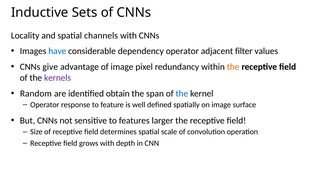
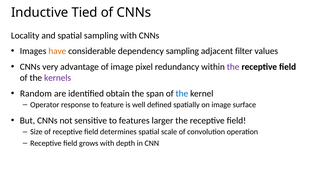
Sets: Sets -> Tied
spatial channels: channels -> sampling
have colour: blue -> orange
dependency operator: operator -> sampling
give: give -> very
the at (233, 67) colour: orange -> purple
